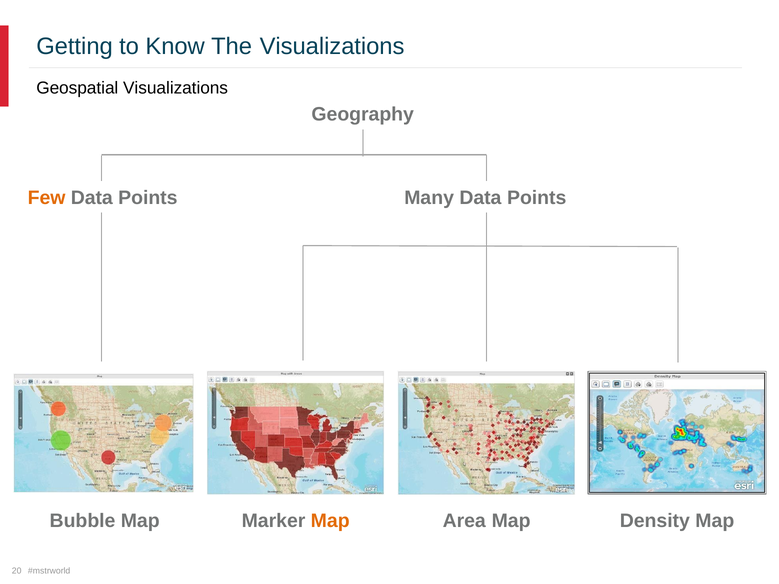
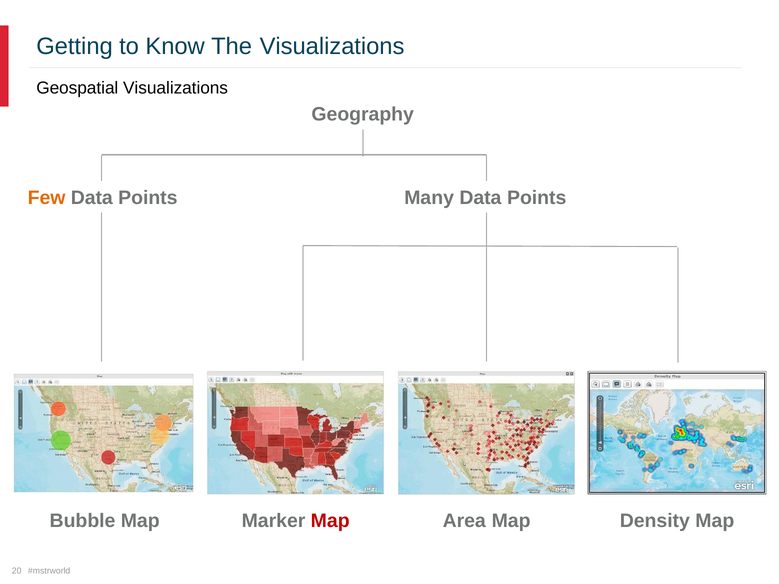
Map at (330, 521) colour: orange -> red
